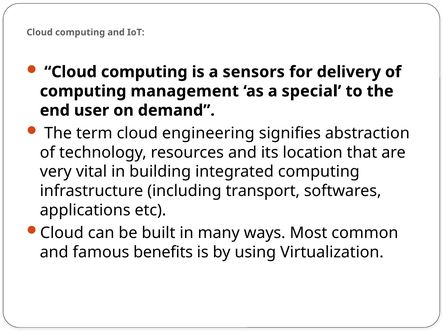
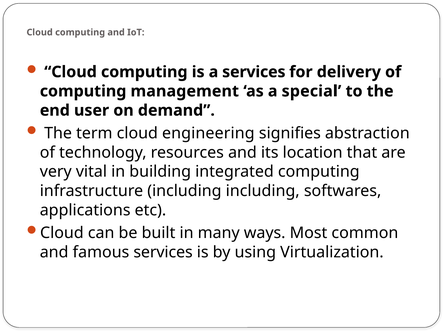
a sensors: sensors -> services
including transport: transport -> including
famous benefits: benefits -> services
